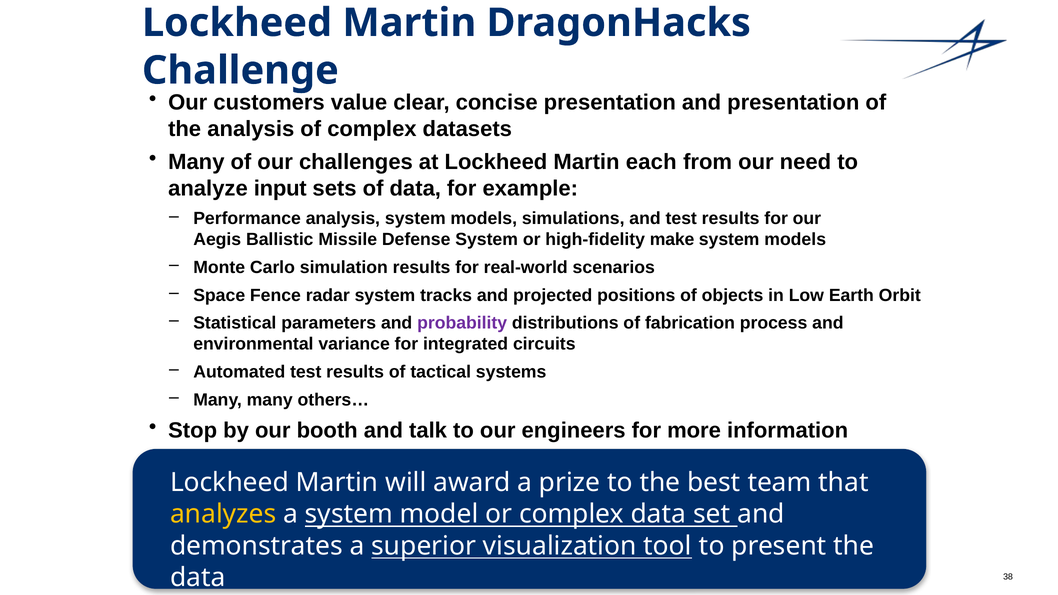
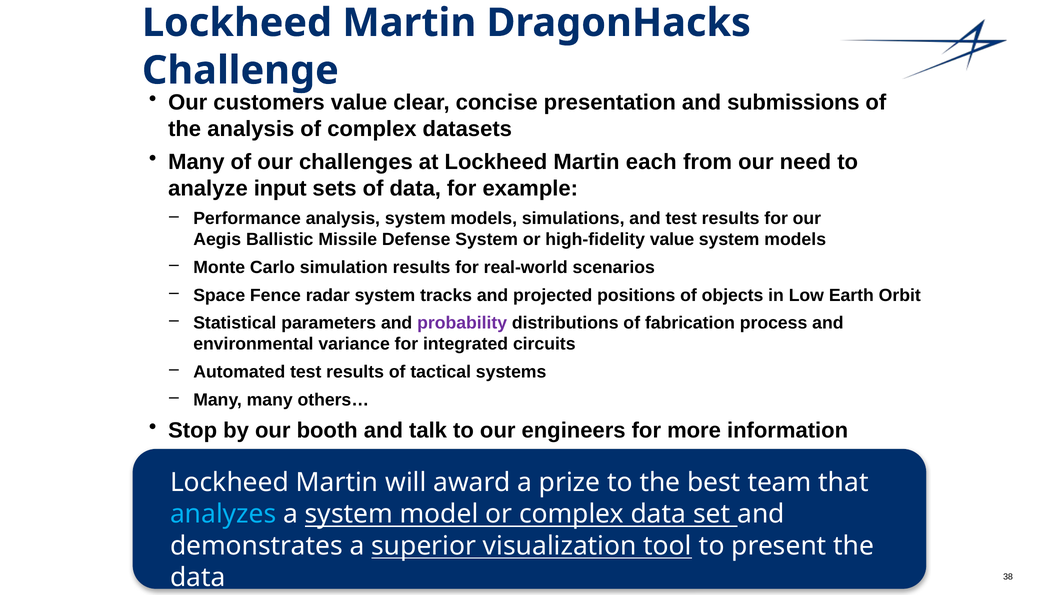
and presentation: presentation -> submissions
high-fidelity make: make -> value
analyzes colour: yellow -> light blue
